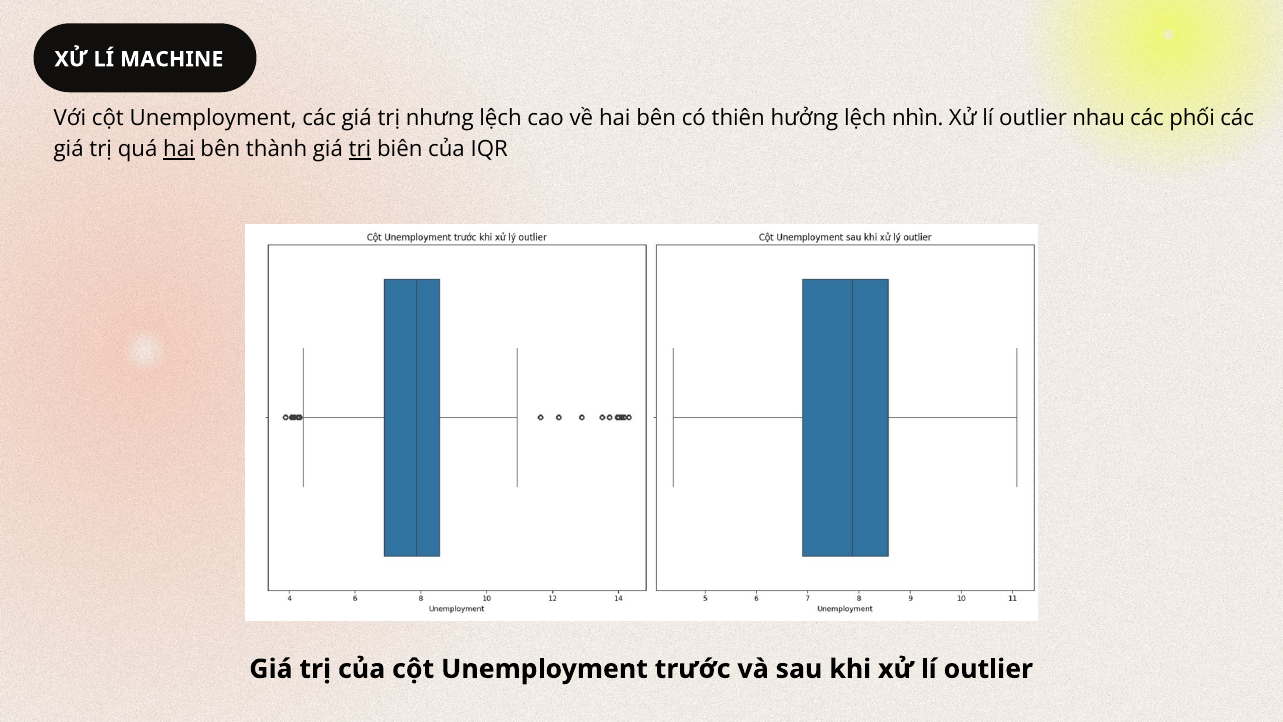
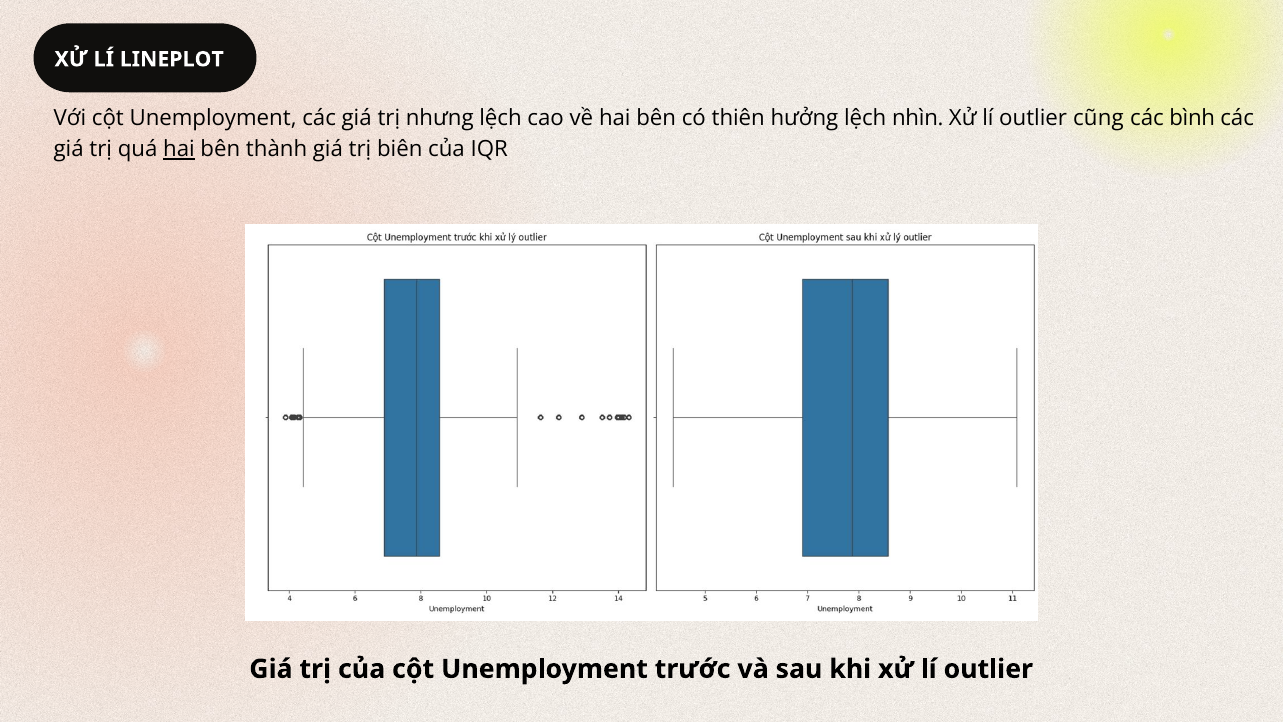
MACHINE: MACHINE -> LINEPLOT
nhau: nhau -> cũng
phối: phối -> bình
trị at (360, 150) underline: present -> none
